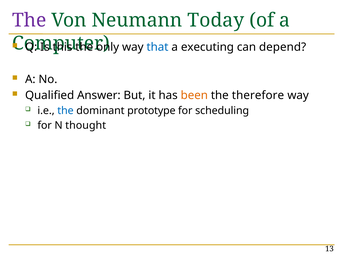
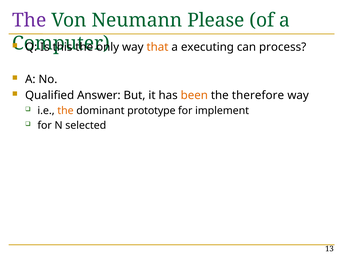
Today: Today -> Please
that colour: blue -> orange
depend: depend -> process
the at (65, 111) colour: blue -> orange
scheduling: scheduling -> implement
thought: thought -> selected
